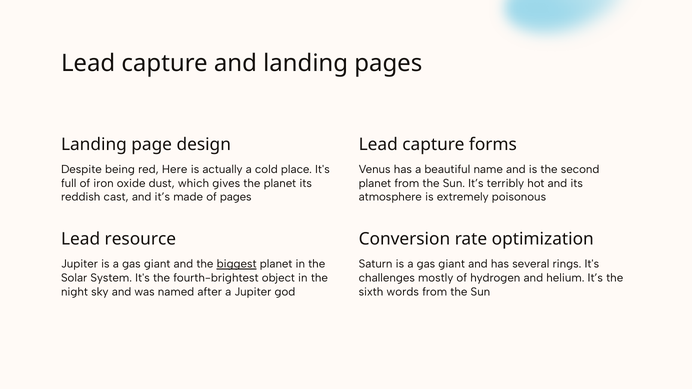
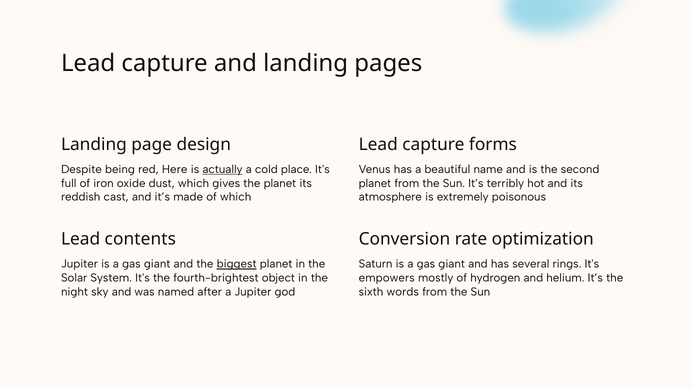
actually underline: none -> present
of pages: pages -> which
resource: resource -> contents
challenges: challenges -> empowers
